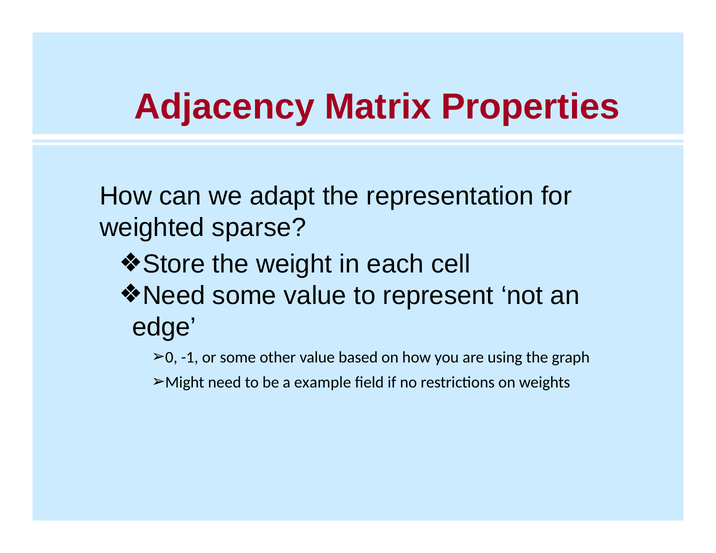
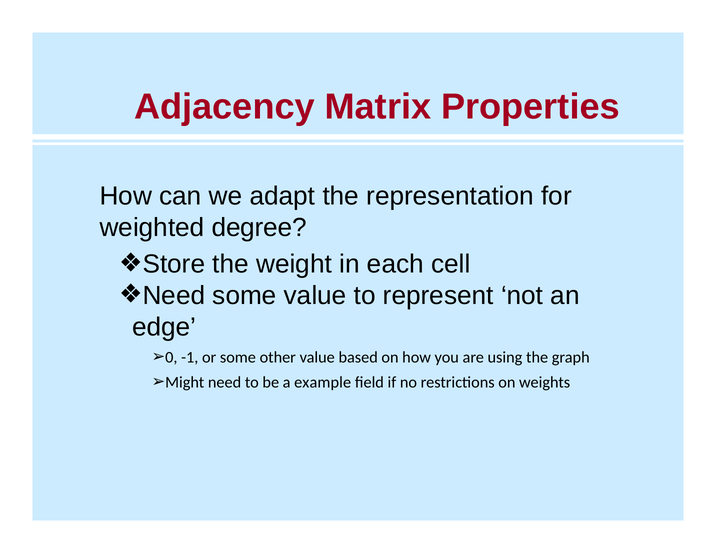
sparse: sparse -> degree
